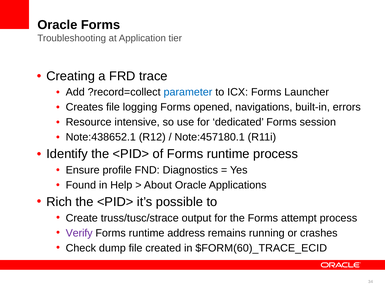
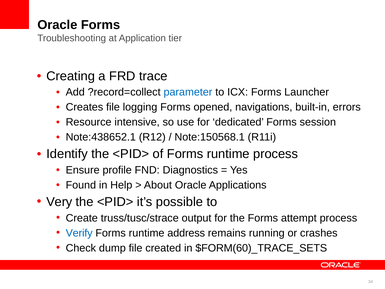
Note:457180.1: Note:457180.1 -> Note:150568.1
Rich: Rich -> Very
Verify colour: purple -> blue
$FORM(60)_TRACE_ECID: $FORM(60)_TRACE_ECID -> $FORM(60)_TRACE_SETS
